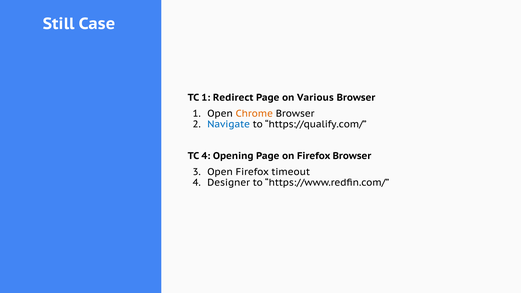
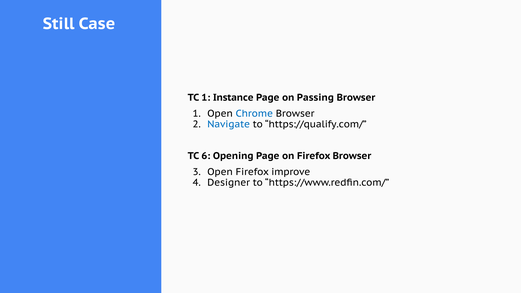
Redirect: Redirect -> Instance
Various: Various -> Passing
Chrome colour: orange -> blue
TC 4: 4 -> 6
timeout: timeout -> improve
